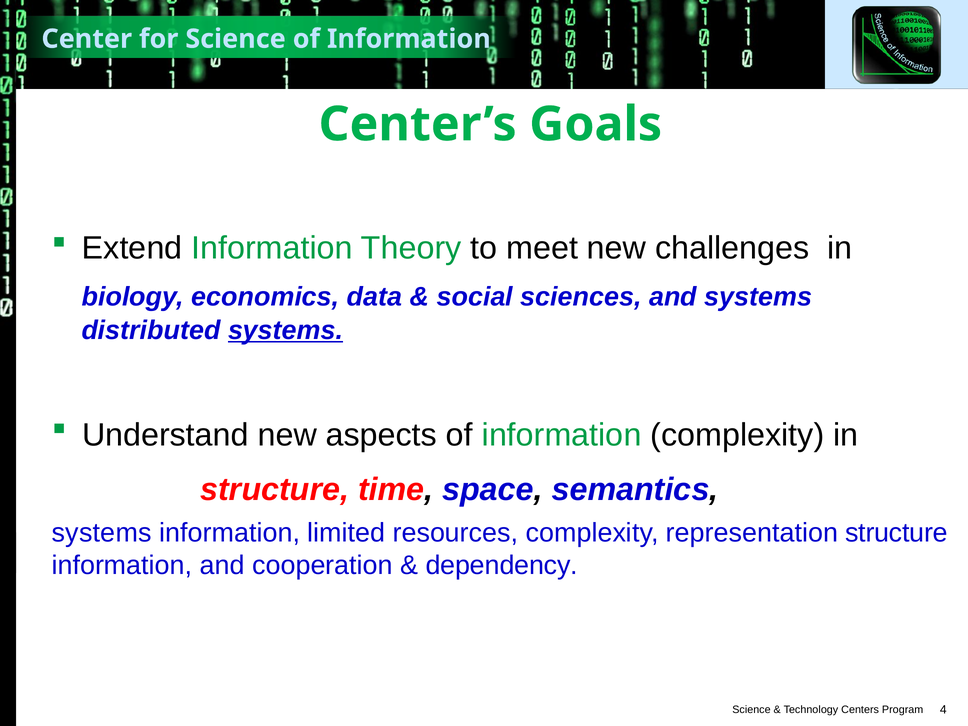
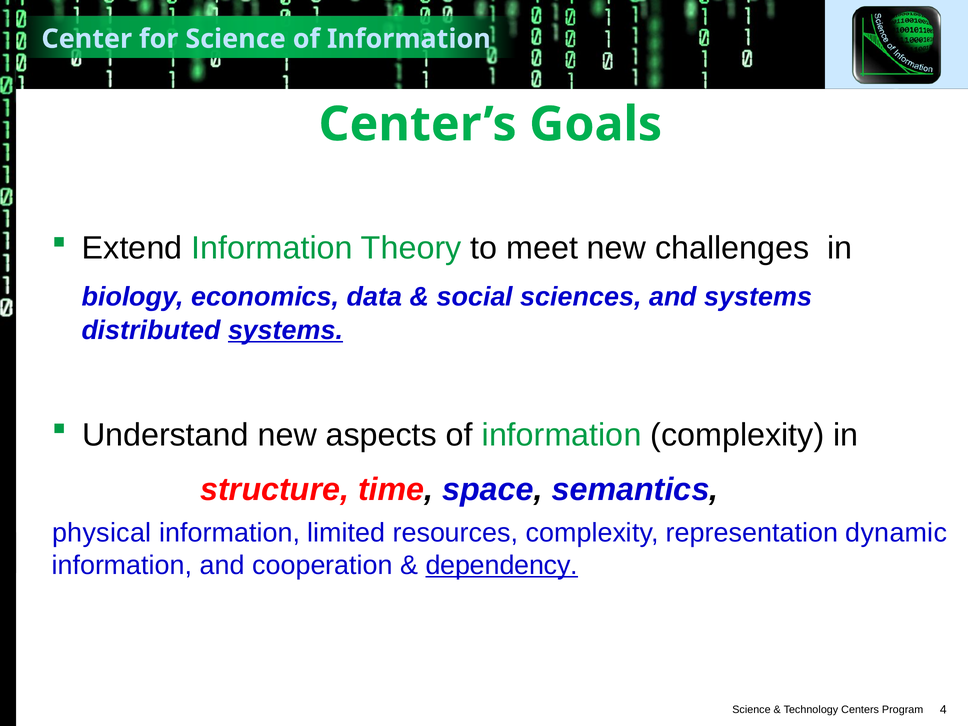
systems at (102, 533): systems -> physical
representation structure: structure -> dynamic
dependency underline: none -> present
